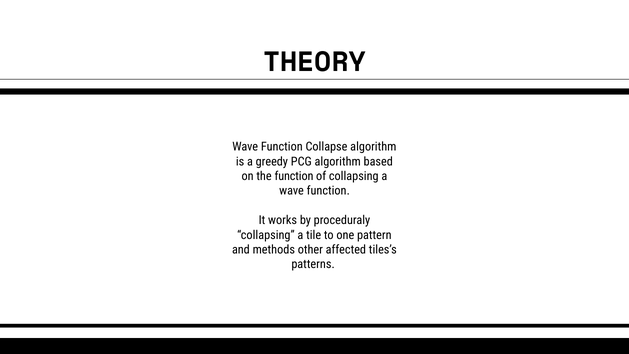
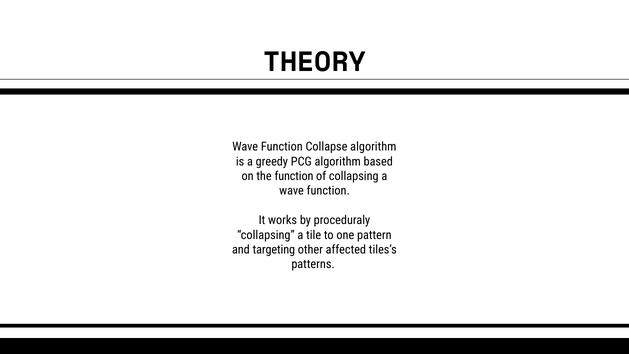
methods: methods -> targeting
